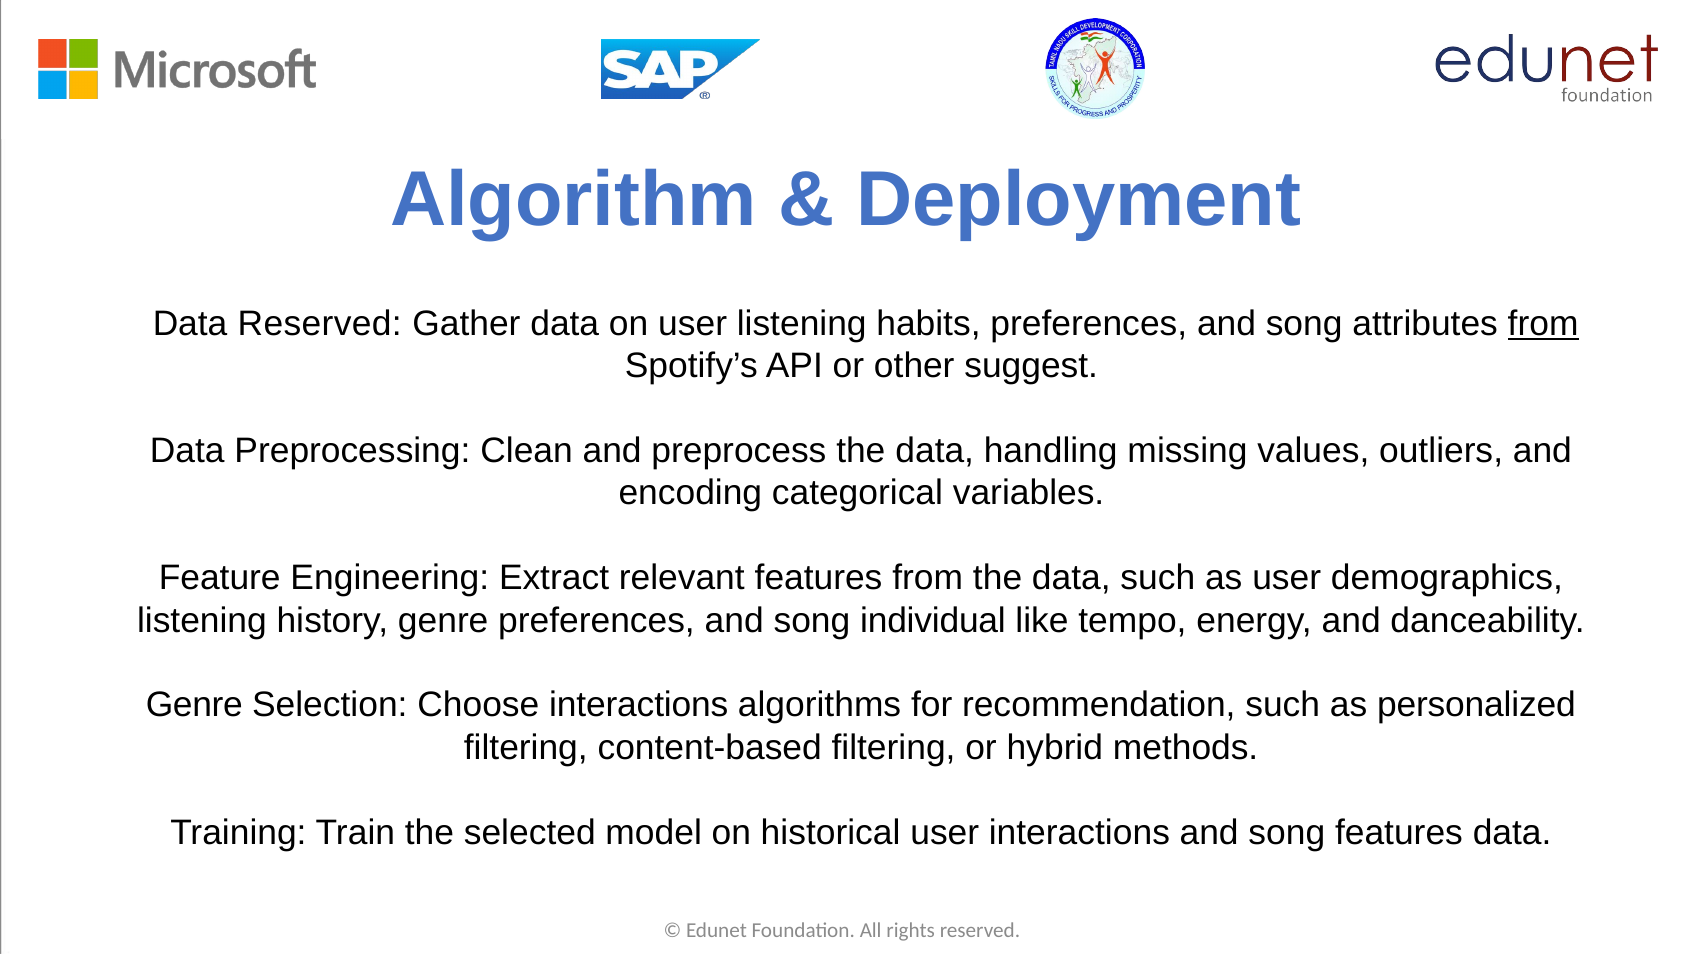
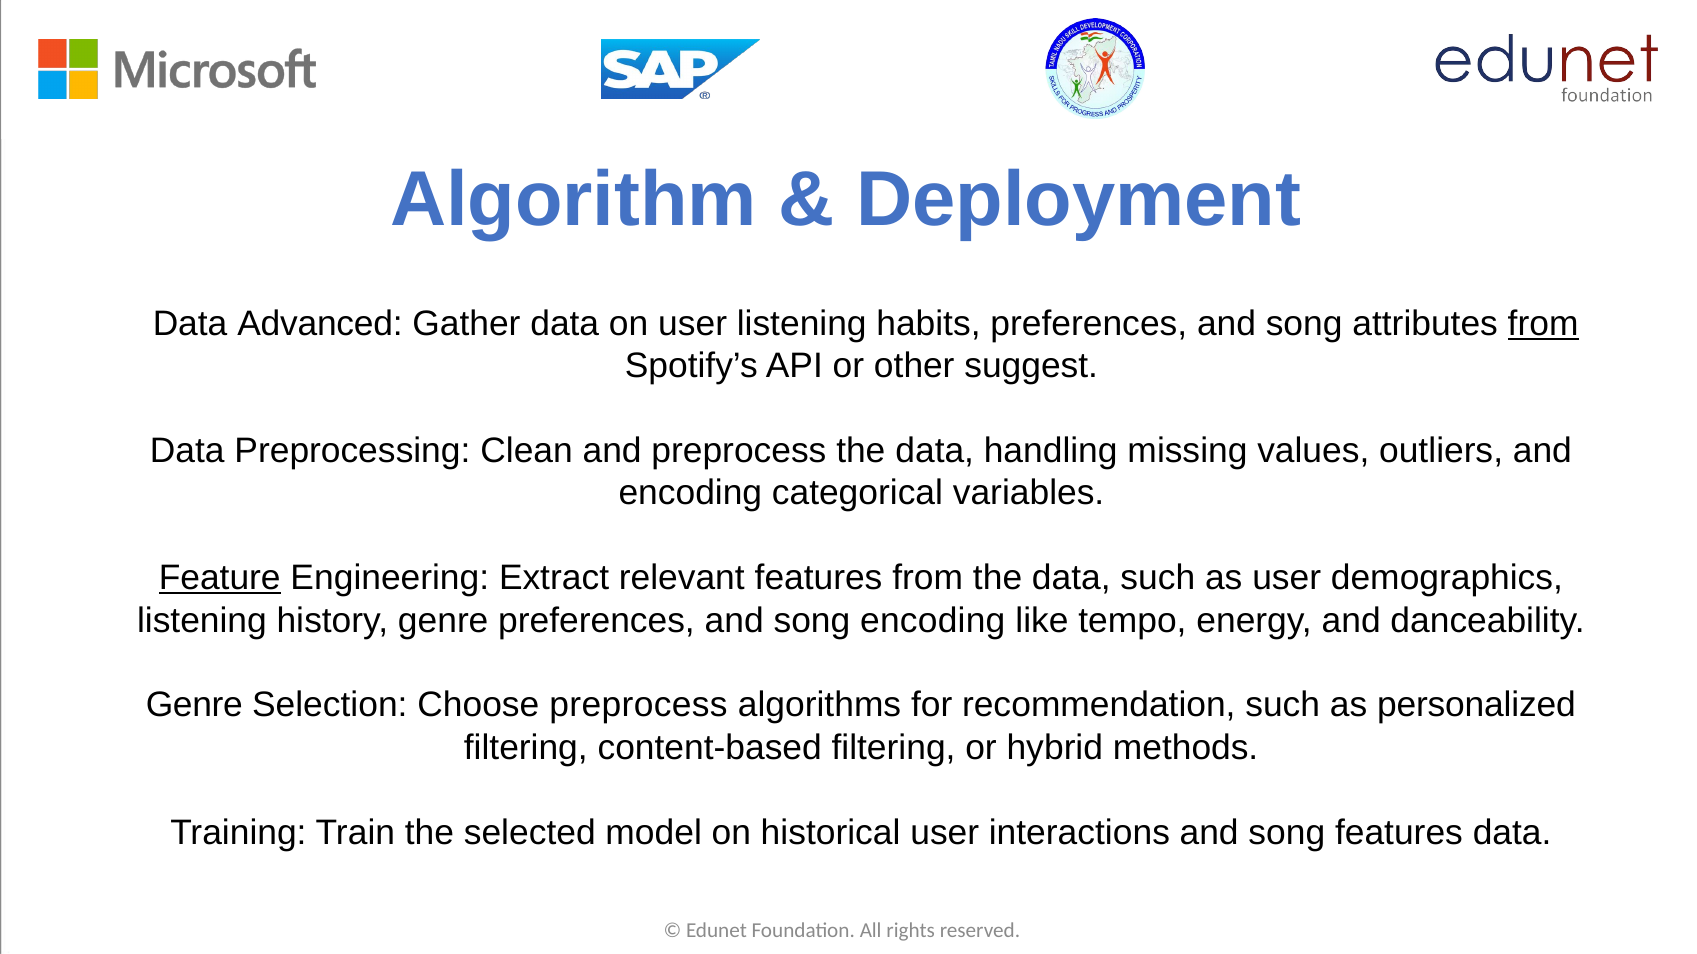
Data Reserved: Reserved -> Advanced
Feature underline: none -> present
song individual: individual -> encoding
Choose interactions: interactions -> preprocess
